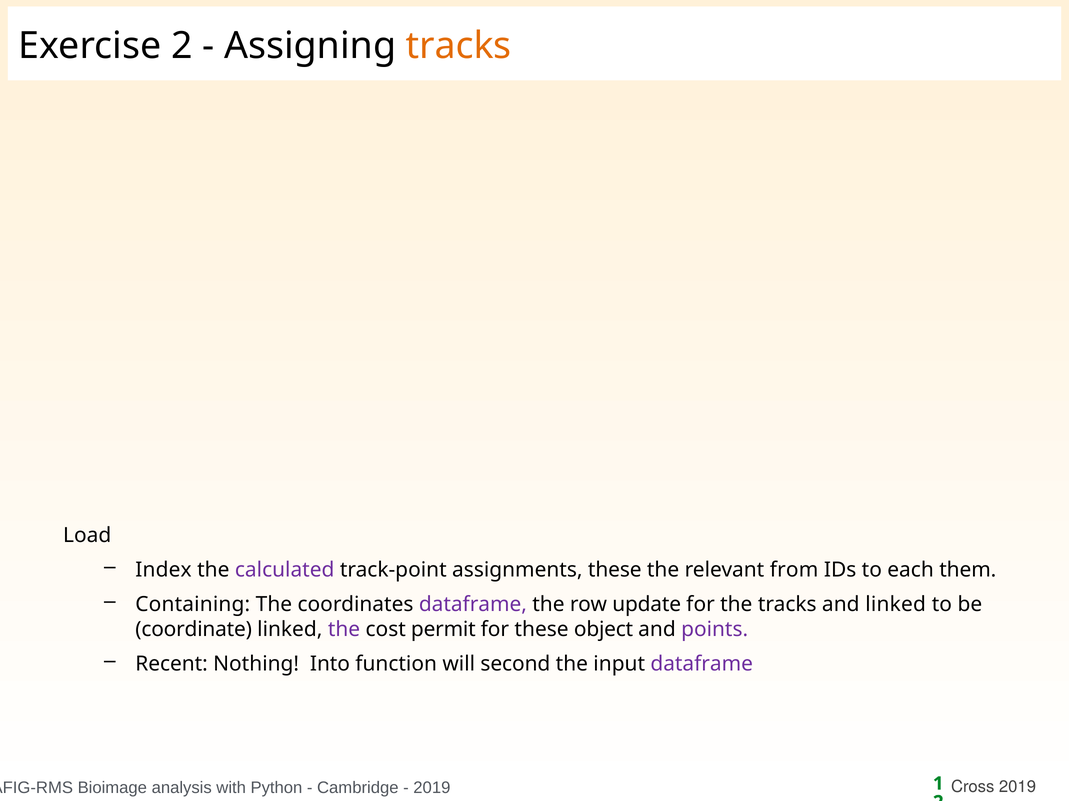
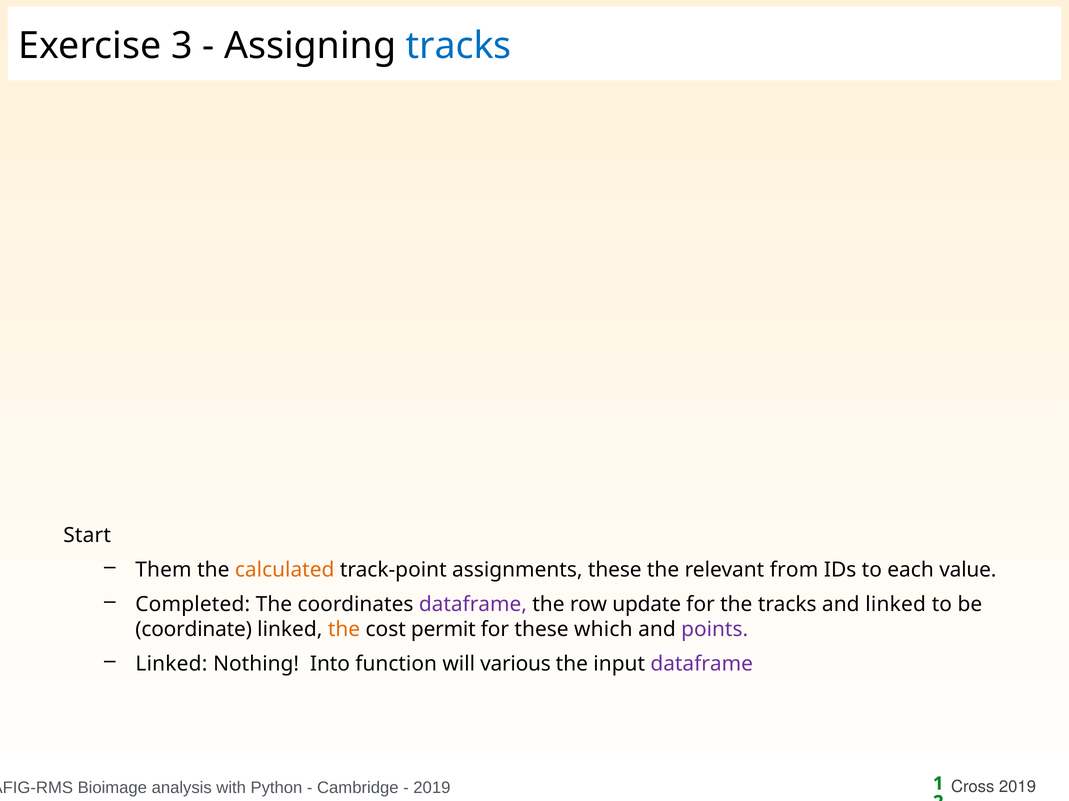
Exercise 2: 2 -> 3
tracks at (459, 46) colour: orange -> blue
Load: Load -> Start
Index: Index -> Them
calculated colour: purple -> orange
them: them -> value
Containing: Containing -> Completed
the at (344, 630) colour: purple -> orange
object: object -> which
Recent at (172, 665): Recent -> Linked
second: second -> various
